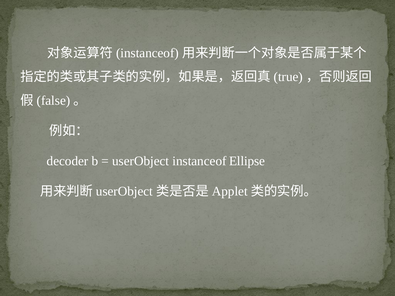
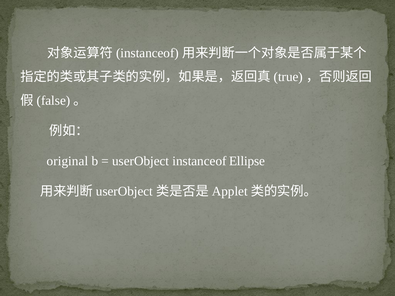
decoder: decoder -> original
